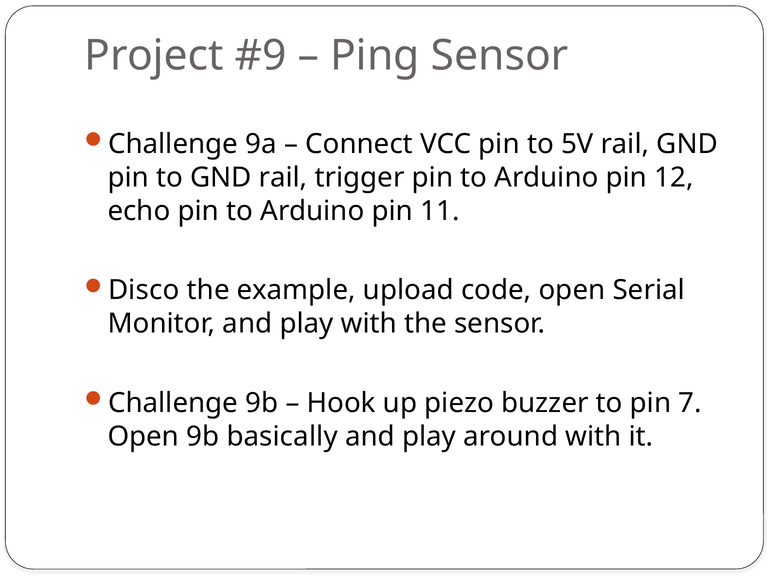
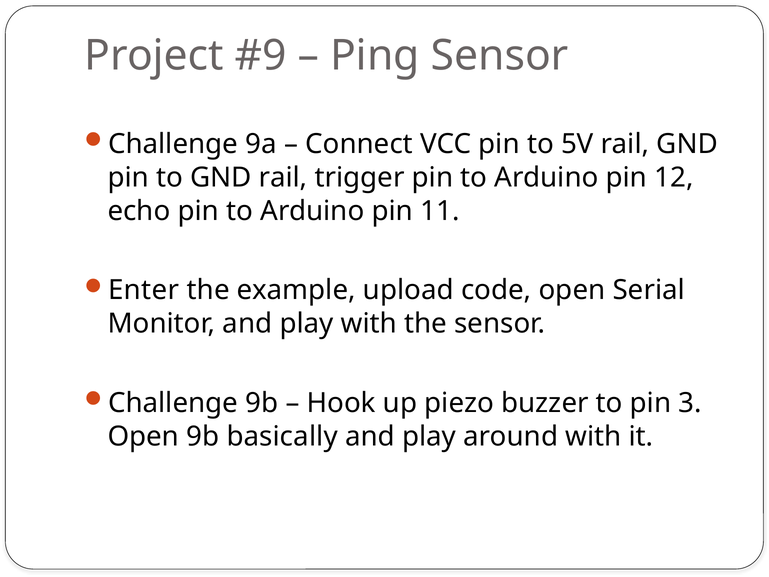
Disco: Disco -> Enter
7: 7 -> 3
